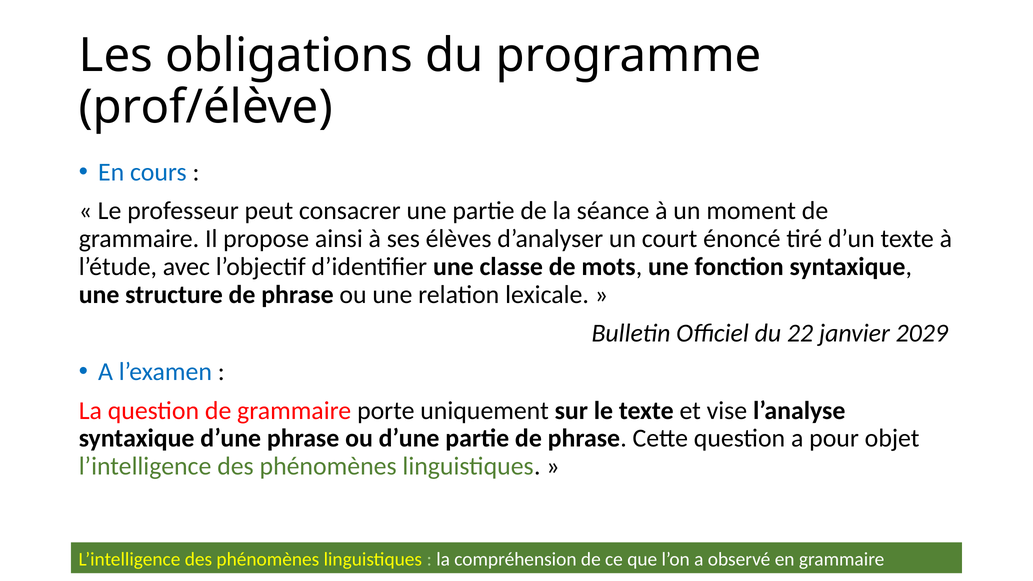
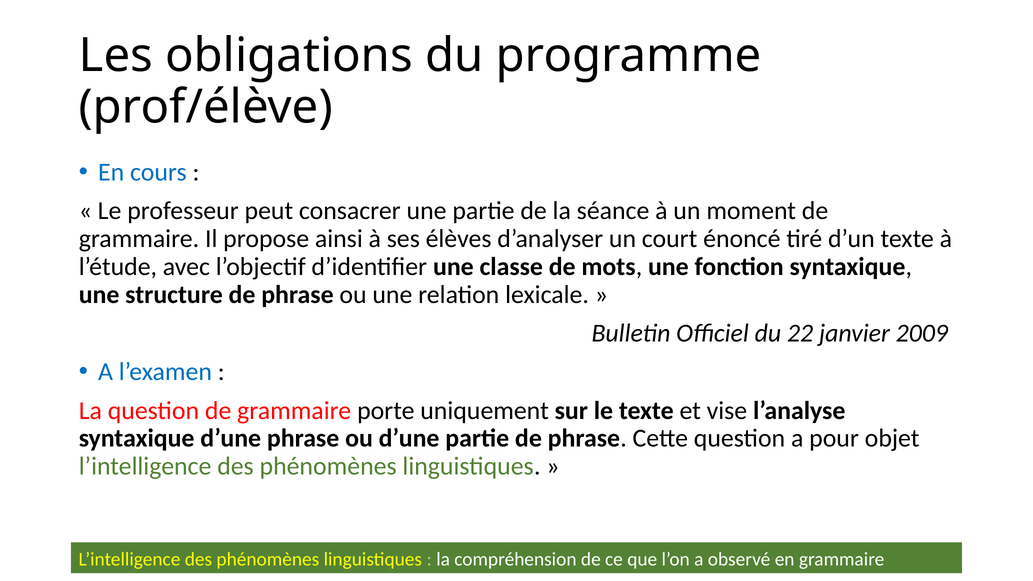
2029: 2029 -> 2009
